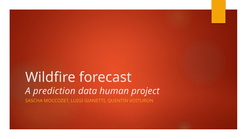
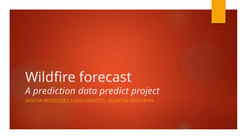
human: human -> predict
